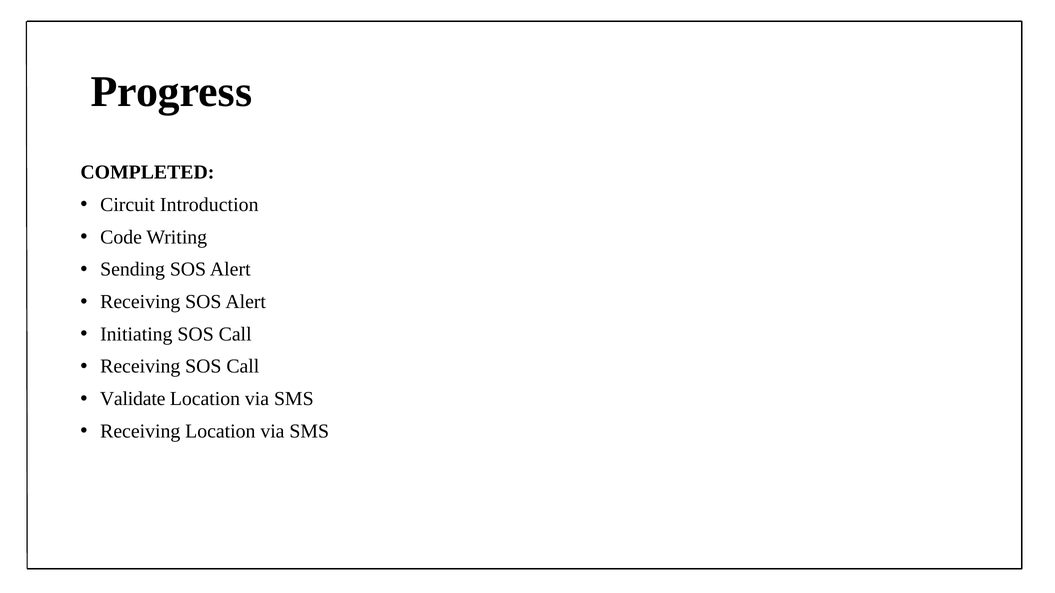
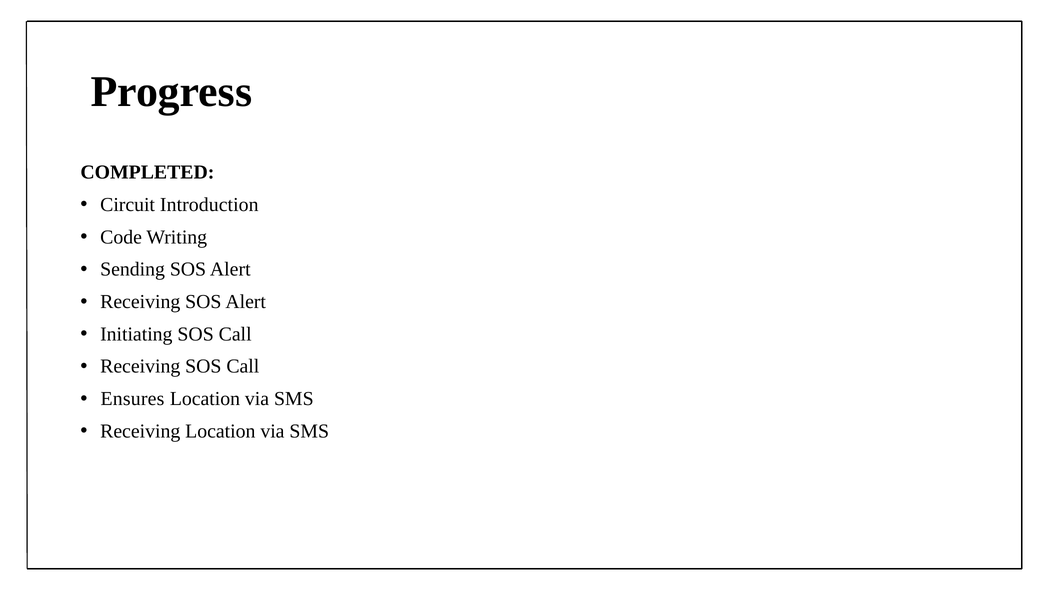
Validate: Validate -> Ensures
